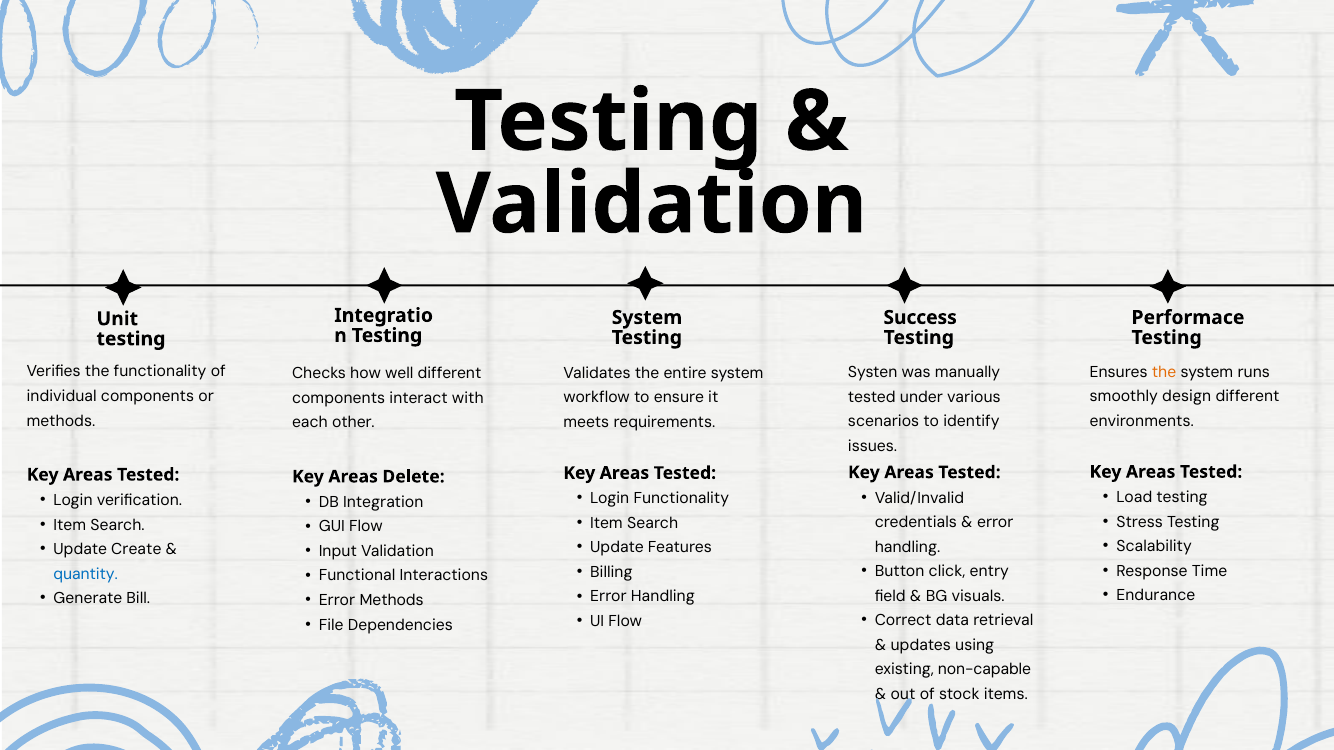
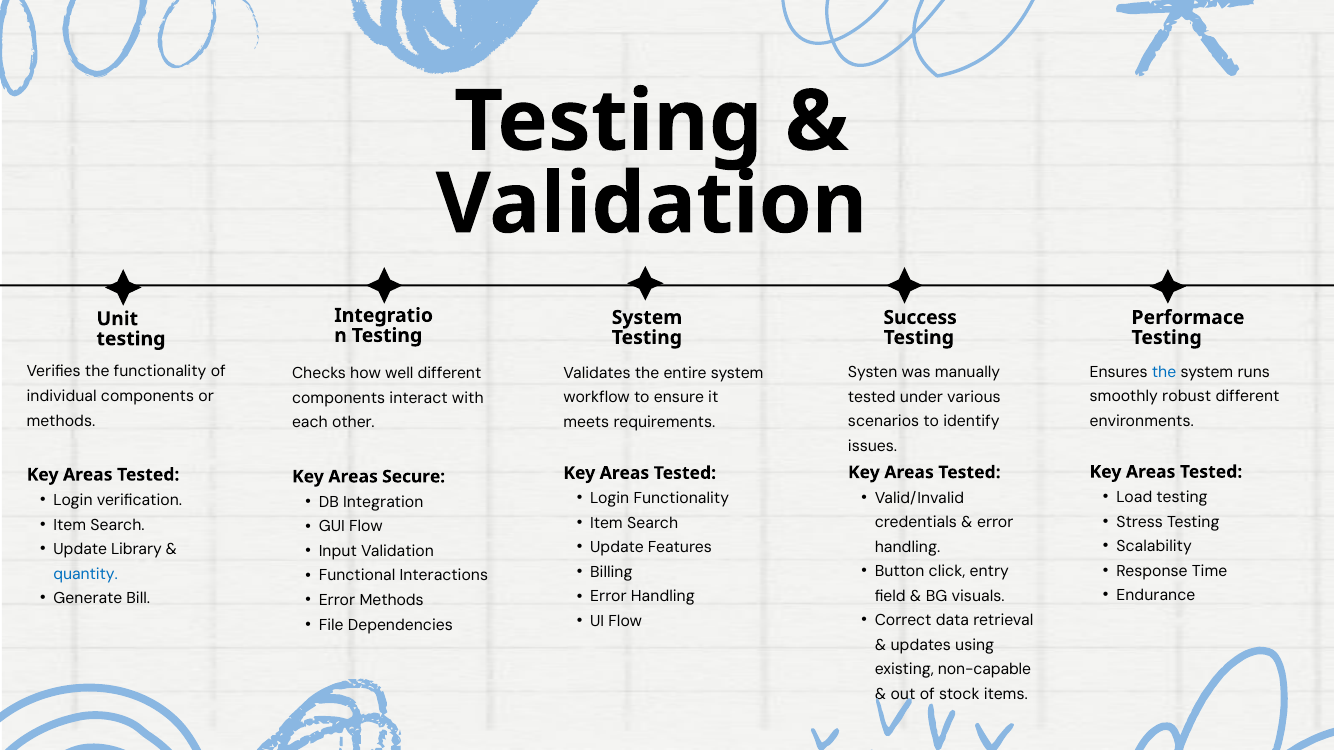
the at (1164, 372) colour: orange -> blue
design: design -> robust
Delete: Delete -> Secure
Create: Create -> Library
